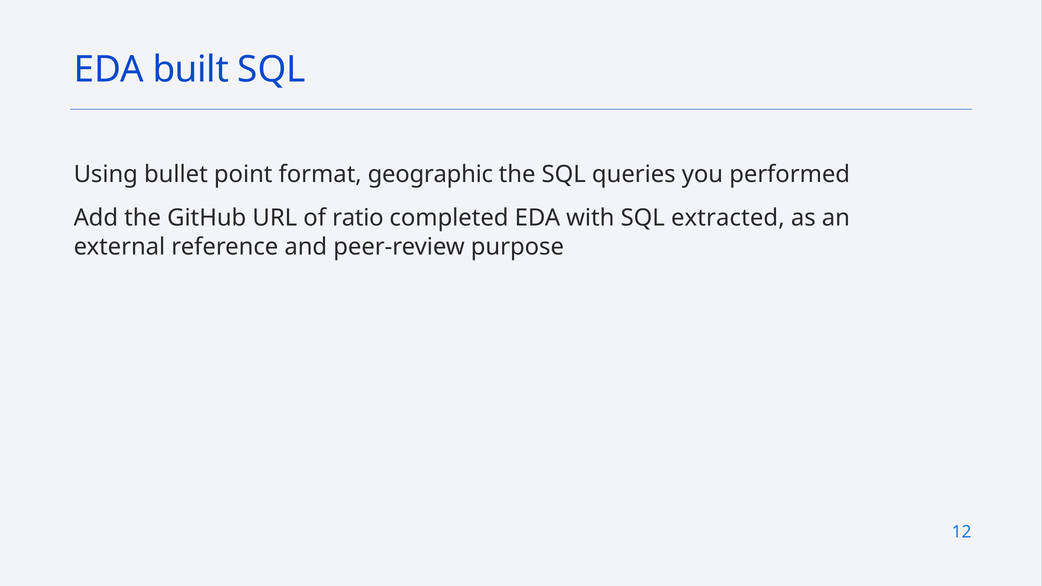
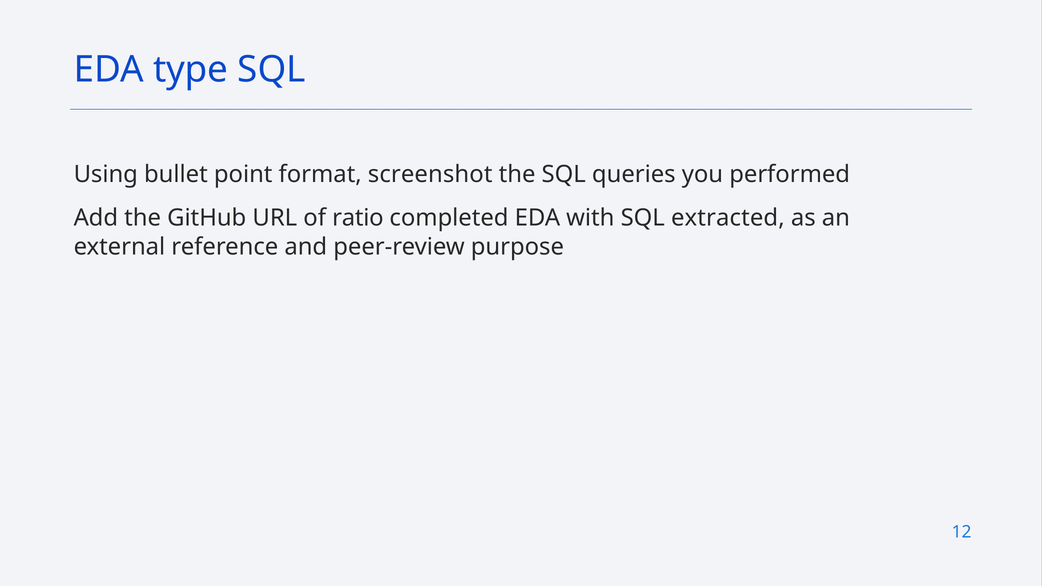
built: built -> type
geographic: geographic -> screenshot
